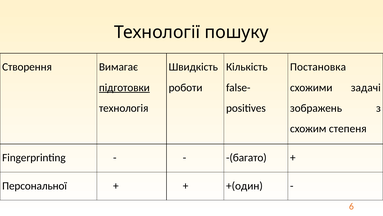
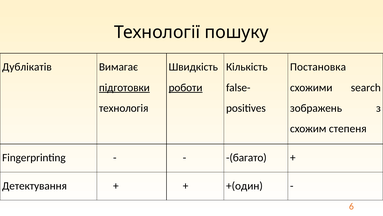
Створення: Створення -> Дублікатів
роботи underline: none -> present
задачі: задачі -> search
Персональної: Персональної -> Детектування
